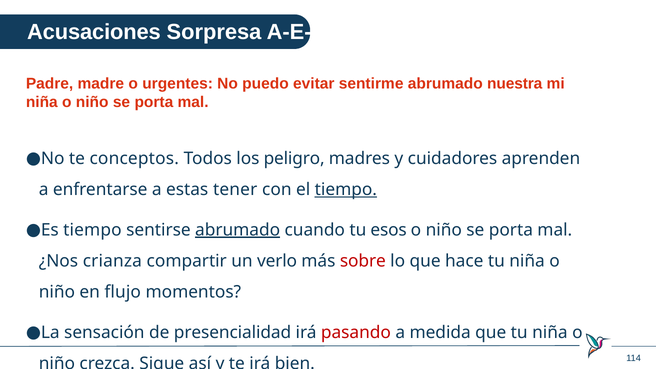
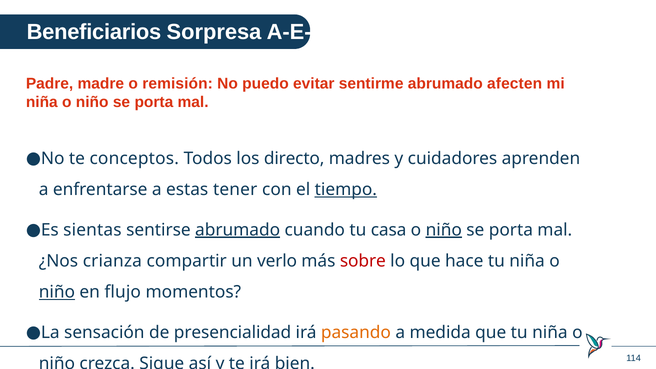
Acusaciones: Acusaciones -> Beneficiarios
urgentes: urgentes -> remisión
nuestra: nuestra -> afecten
peligro: peligro -> directo
Es tiempo: tiempo -> sientas
esos: esos -> casa
niño at (444, 230) underline: none -> present
niño at (57, 292) underline: none -> present
pasando colour: red -> orange
